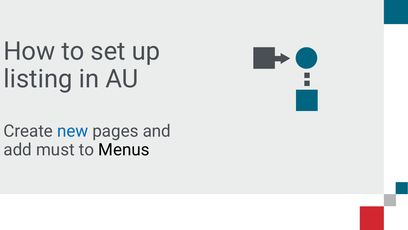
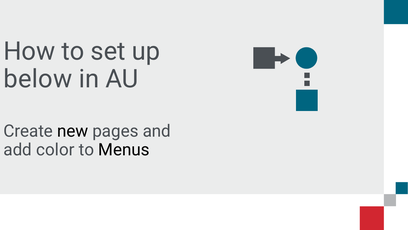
listing: listing -> below
new colour: blue -> black
must: must -> color
